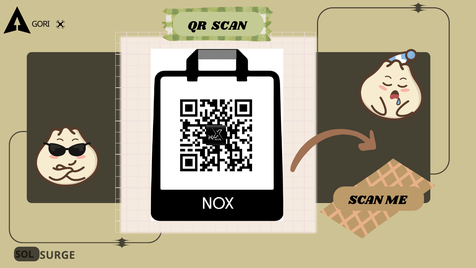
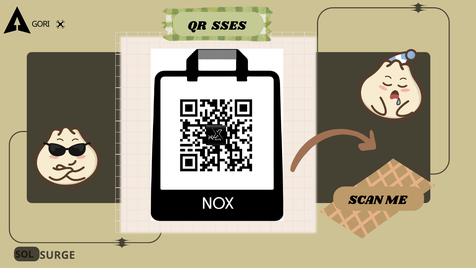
QR SCAN: SCAN -> SSES
